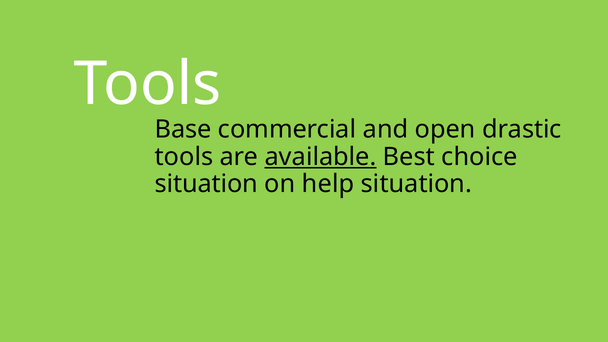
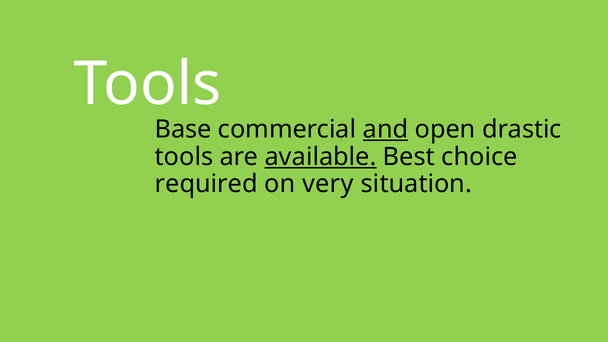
and underline: none -> present
situation at (206, 184): situation -> required
help: help -> very
